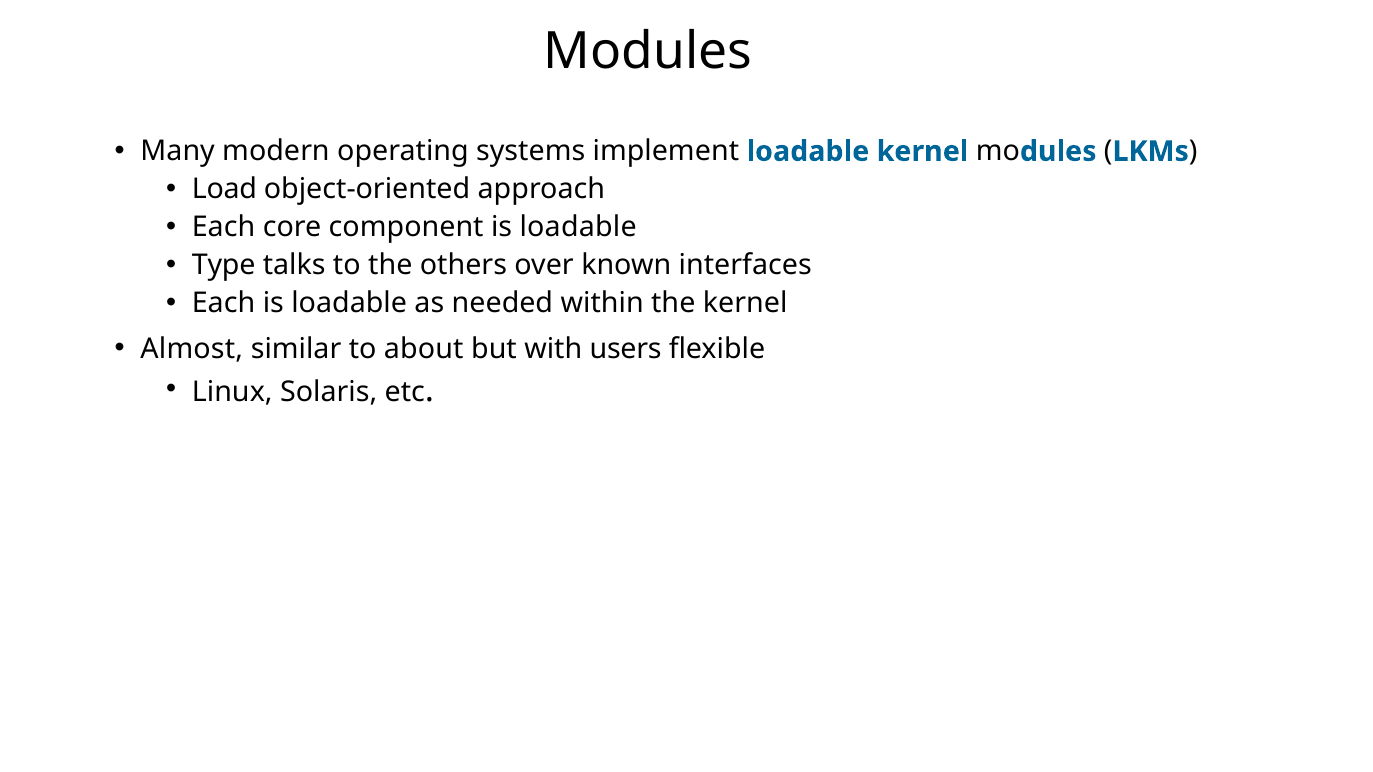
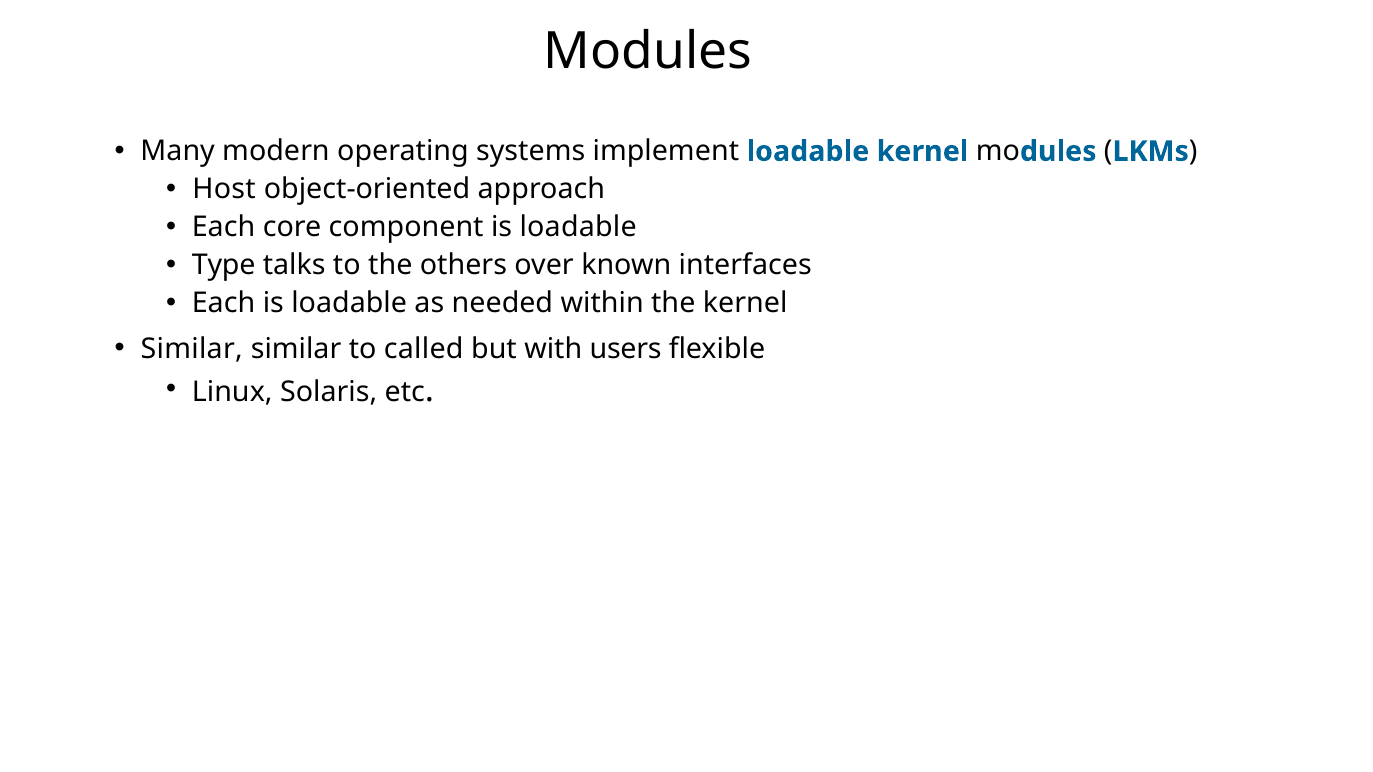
Load: Load -> Host
Almost at (192, 349): Almost -> Similar
about: about -> called
